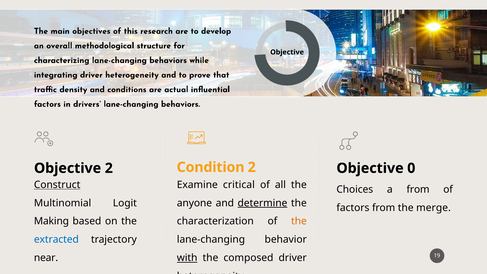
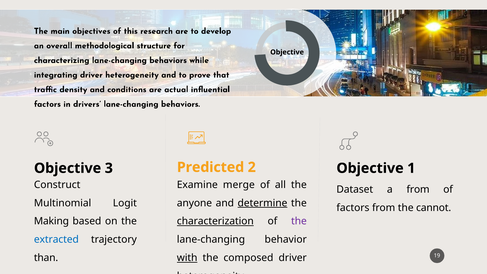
Condition: Condition -> Predicted
Objective 2: 2 -> 3
0: 0 -> 1
Construct underline: present -> none
critical: critical -> merge
Choices: Choices -> Dataset
merge: merge -> cannot
characterization underline: none -> present
the at (299, 221) colour: orange -> purple
near: near -> than
